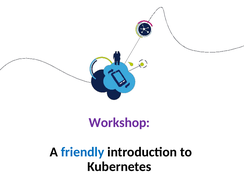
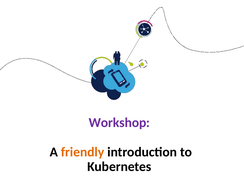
friendly colour: blue -> orange
